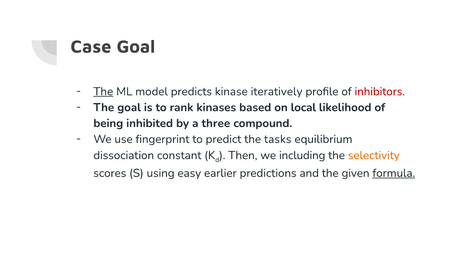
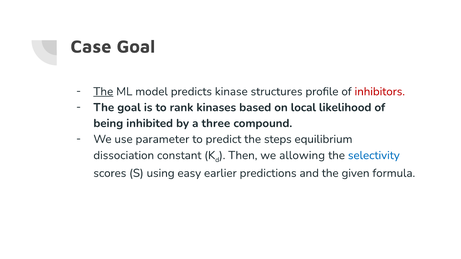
iteratively: iteratively -> structures
fingerprint: fingerprint -> parameter
tasks: tasks -> steps
including: including -> allowing
selectivity colour: orange -> blue
formula underline: present -> none
